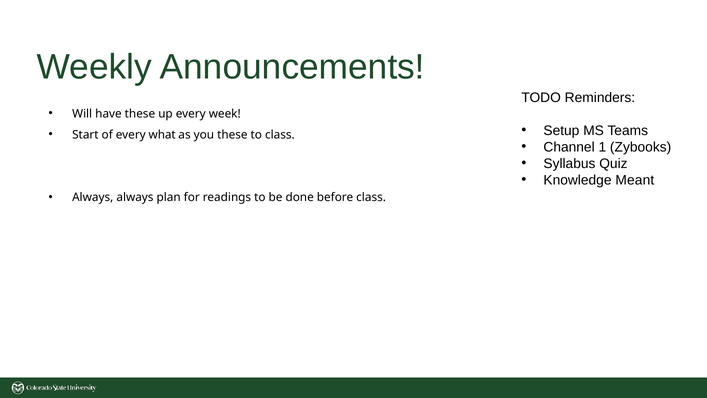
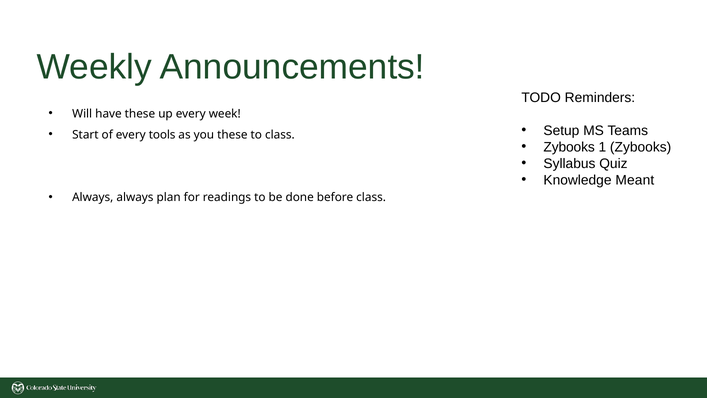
what: what -> tools
Channel at (569, 147): Channel -> Zybooks
